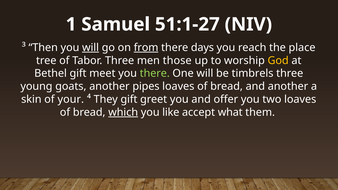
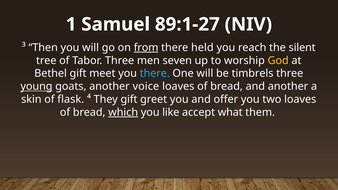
51:1-27: 51:1-27 -> 89:1-27
will at (91, 48) underline: present -> none
days: days -> held
place: place -> silent
those: those -> seven
there at (155, 73) colour: light green -> light blue
young underline: none -> present
pipes: pipes -> voice
your: your -> flask
